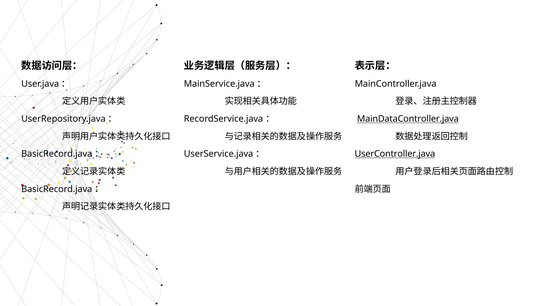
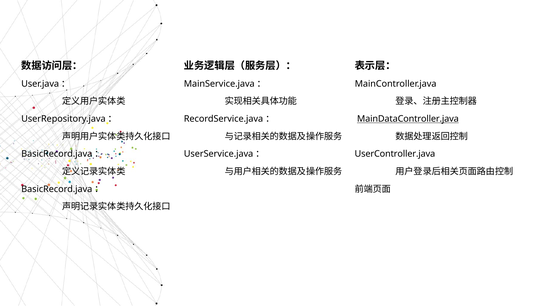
UserController.java underline: present -> none
